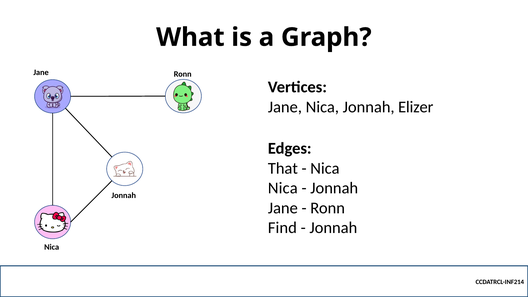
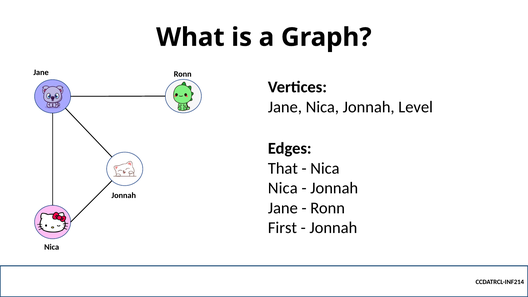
Elizer: Elizer -> Level
Find: Find -> First
